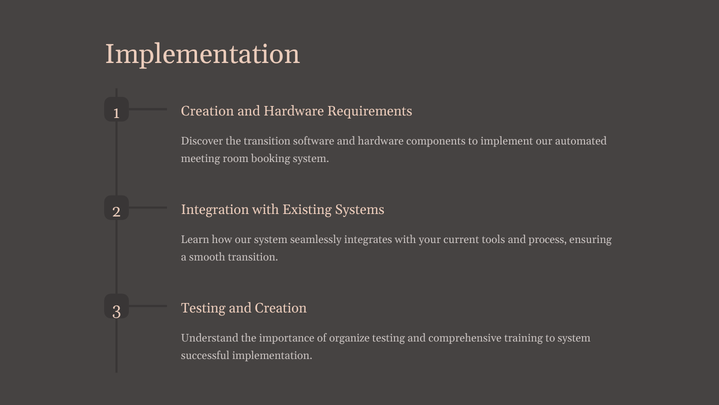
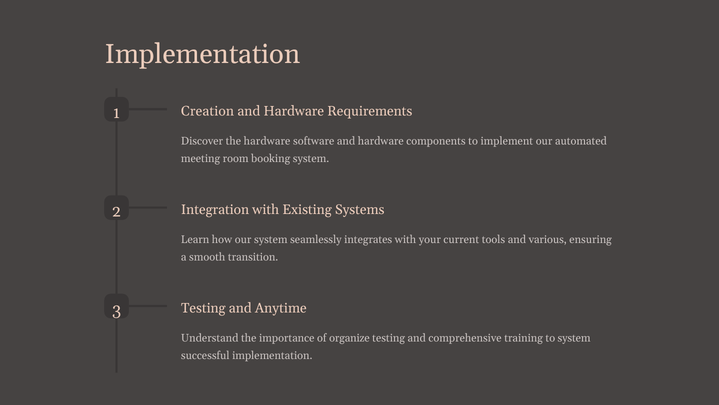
the transition: transition -> hardware
process: process -> various
and Creation: Creation -> Anytime
